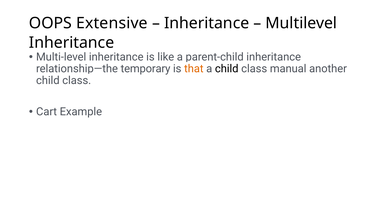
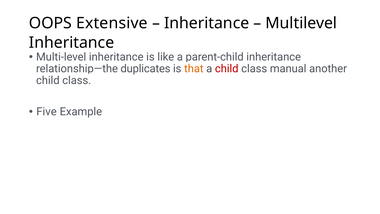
temporary: temporary -> duplicates
child at (227, 69) colour: black -> red
Cart: Cart -> Five
